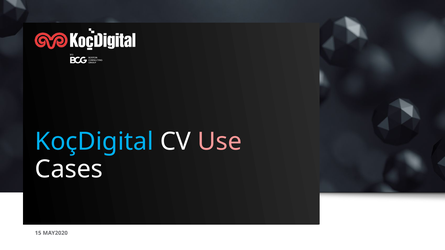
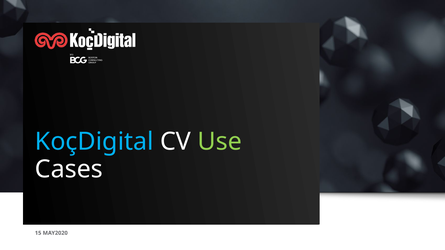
Use colour: pink -> light green
